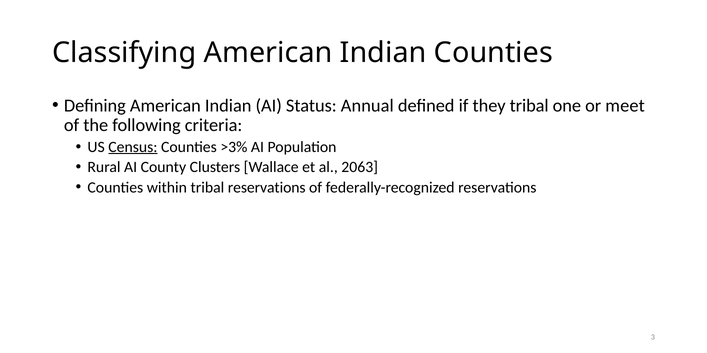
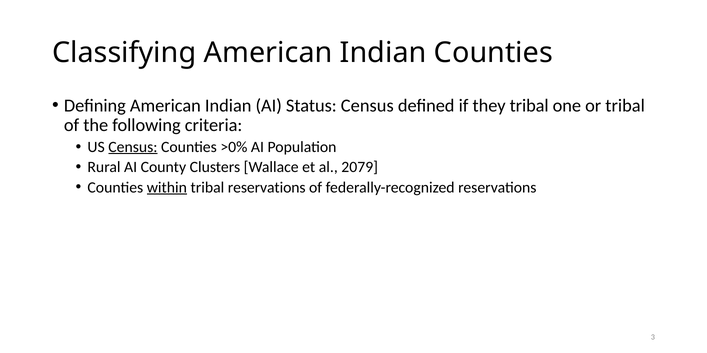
Status Annual: Annual -> Census
or meet: meet -> tribal
>3%: >3% -> >0%
2063: 2063 -> 2079
within underline: none -> present
